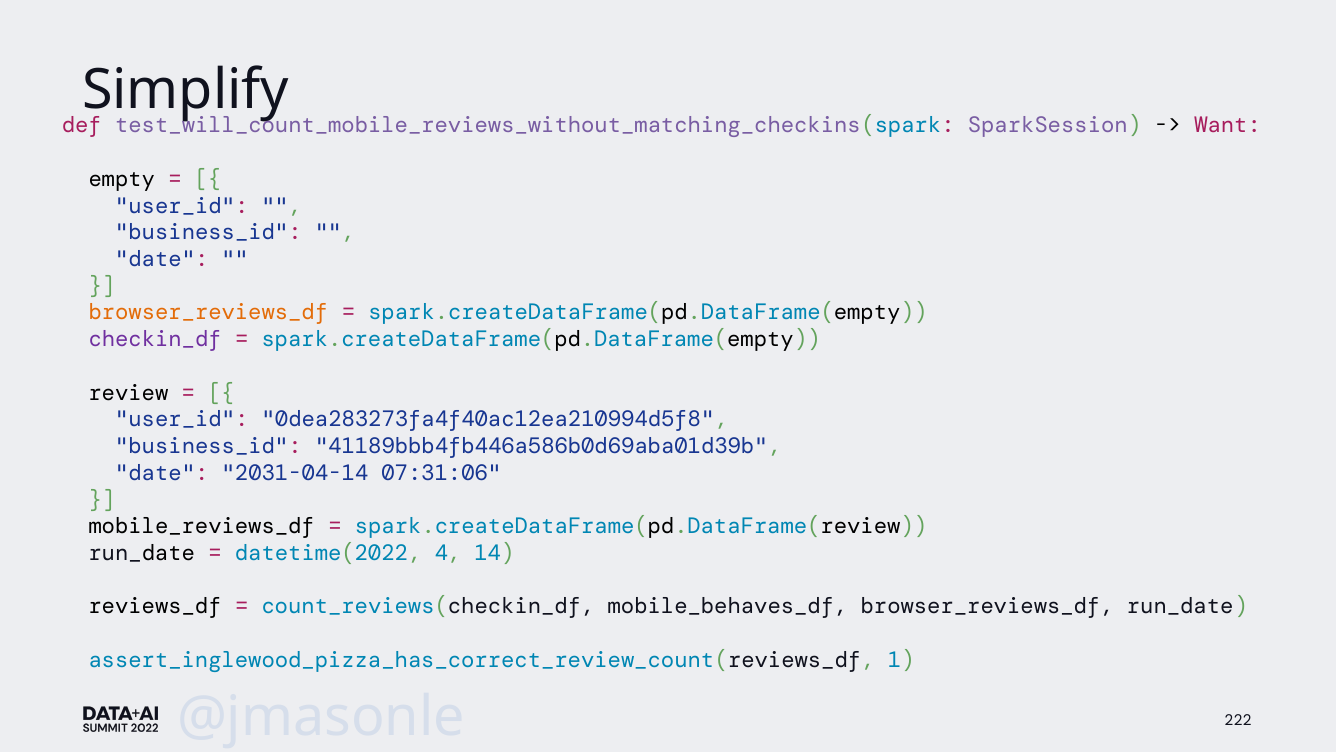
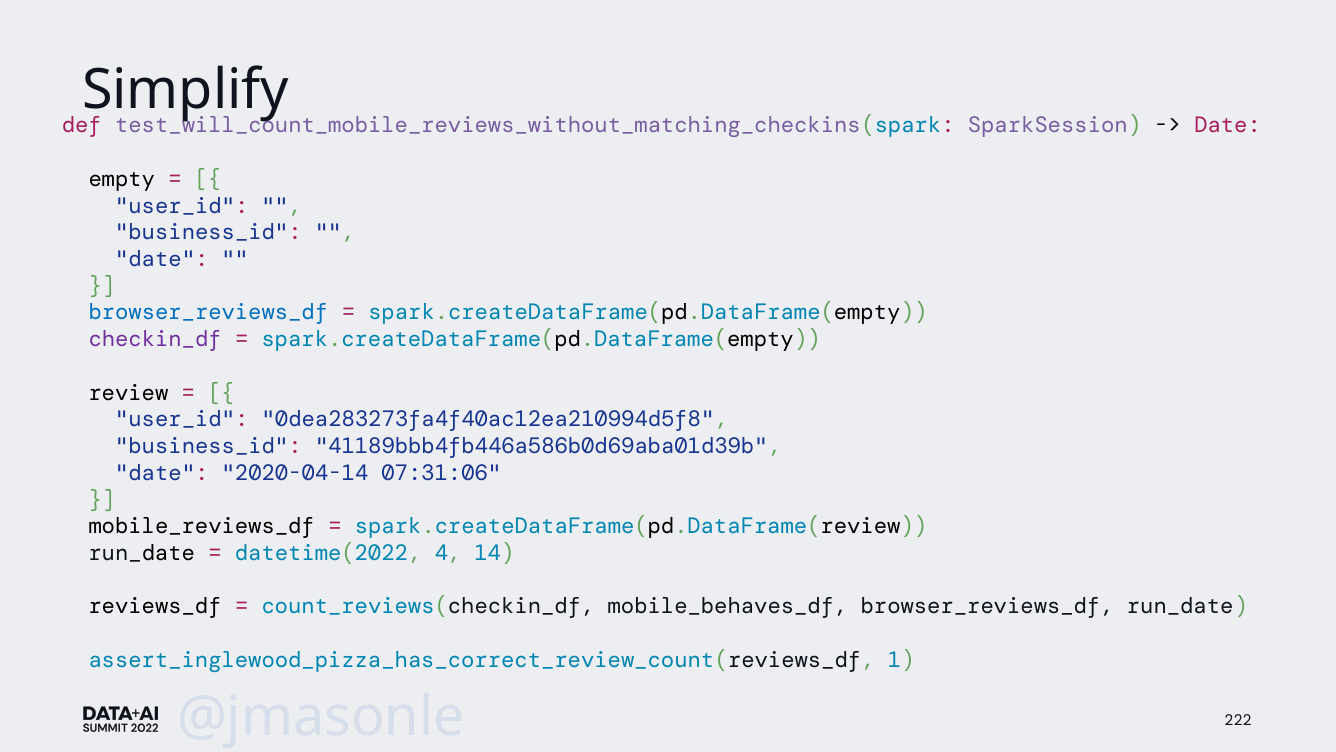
Want at (1228, 126): Want -> Date
browser_reviews_df at (208, 313) colour: orange -> blue
2031-04-14: 2031-04-14 -> 2020-04-14
